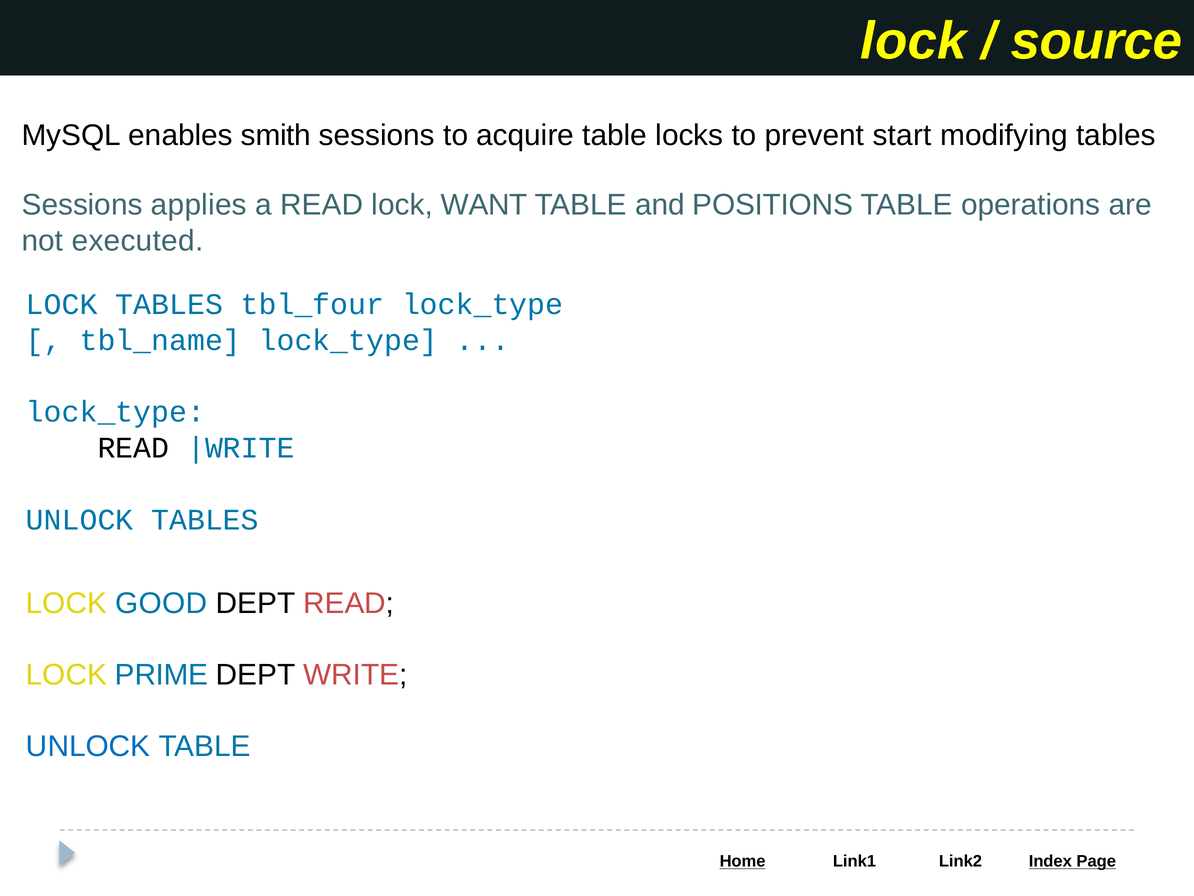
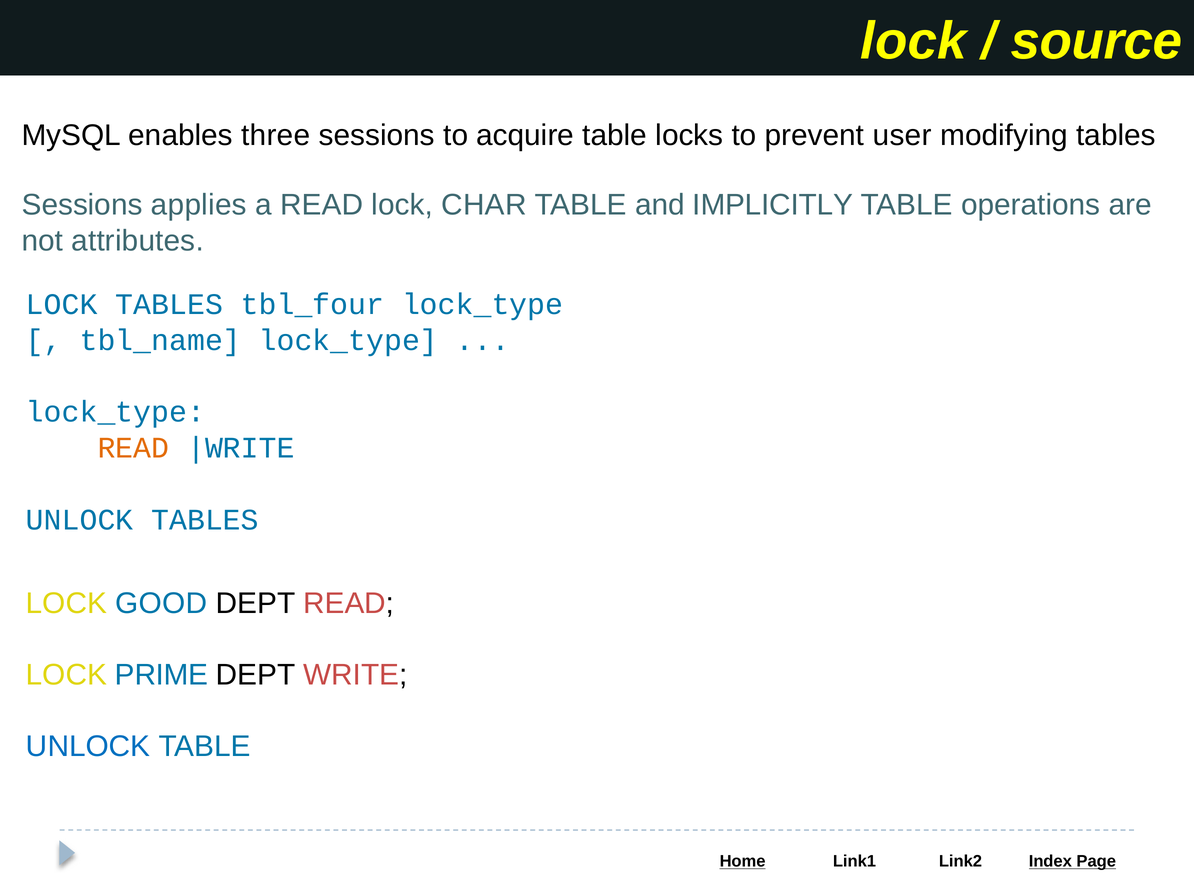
smith: smith -> three
start: start -> user
WANT: WANT -> CHAR
POSITIONS: POSITIONS -> IMPLICITLY
executed: executed -> attributes
READ at (133, 448) colour: black -> orange
